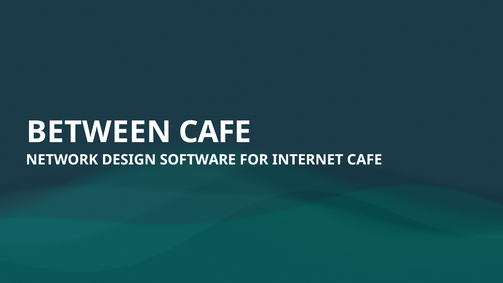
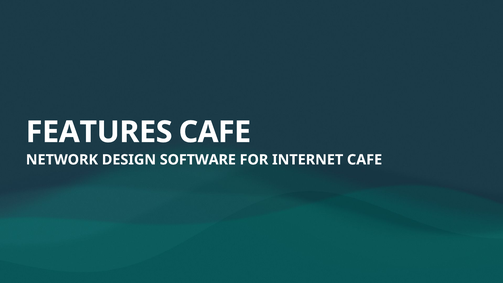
BETWEEN: BETWEEN -> FEATURES
